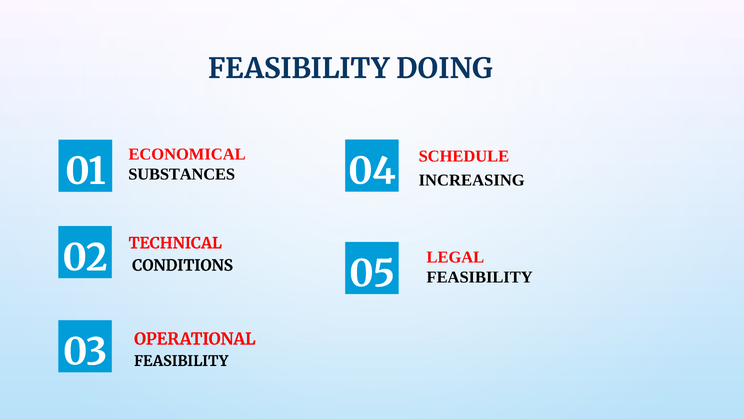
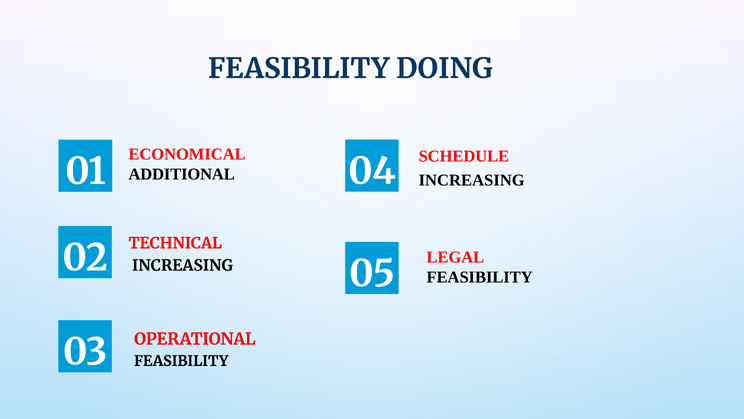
SUBSTANCES: SUBSTANCES -> ADDITIONAL
CONDITIONS at (183, 265): CONDITIONS -> INCREASING
